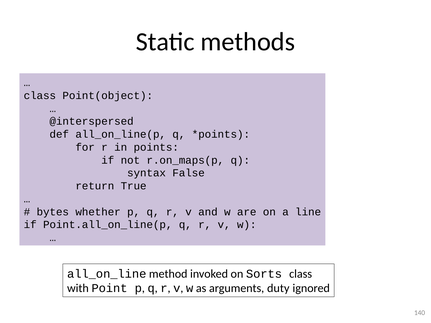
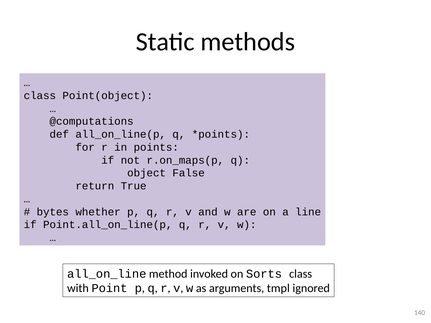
@interspersed: @interspersed -> @computations
syntax: syntax -> object
duty: duty -> tmpl
